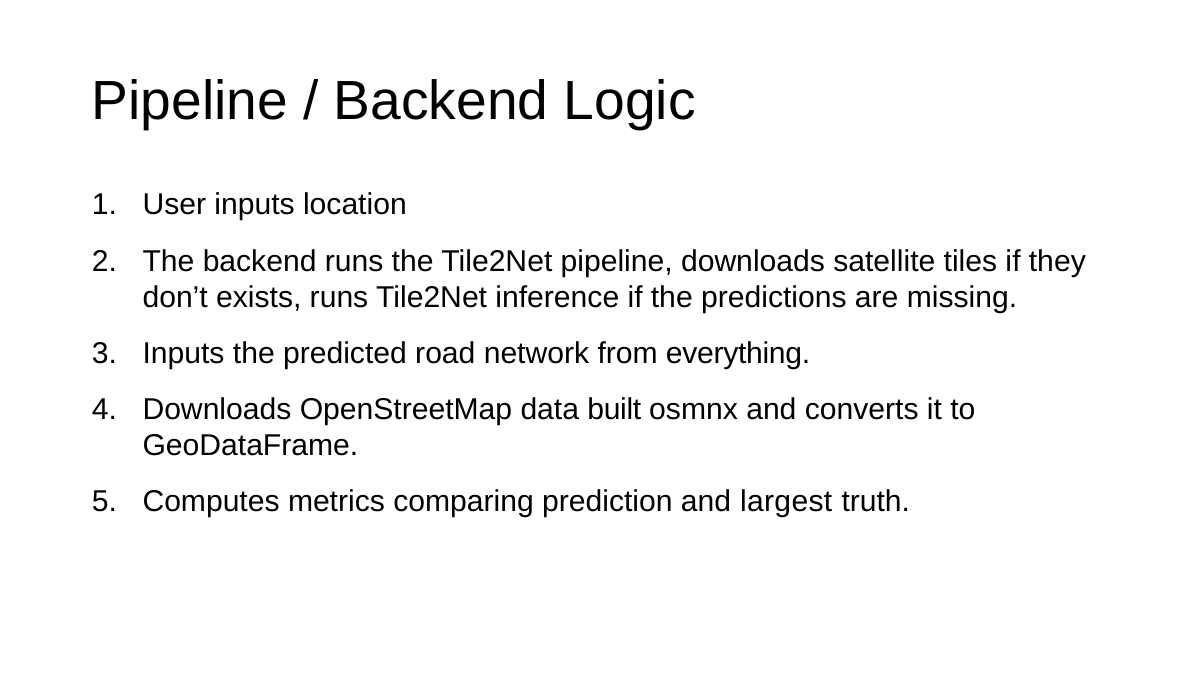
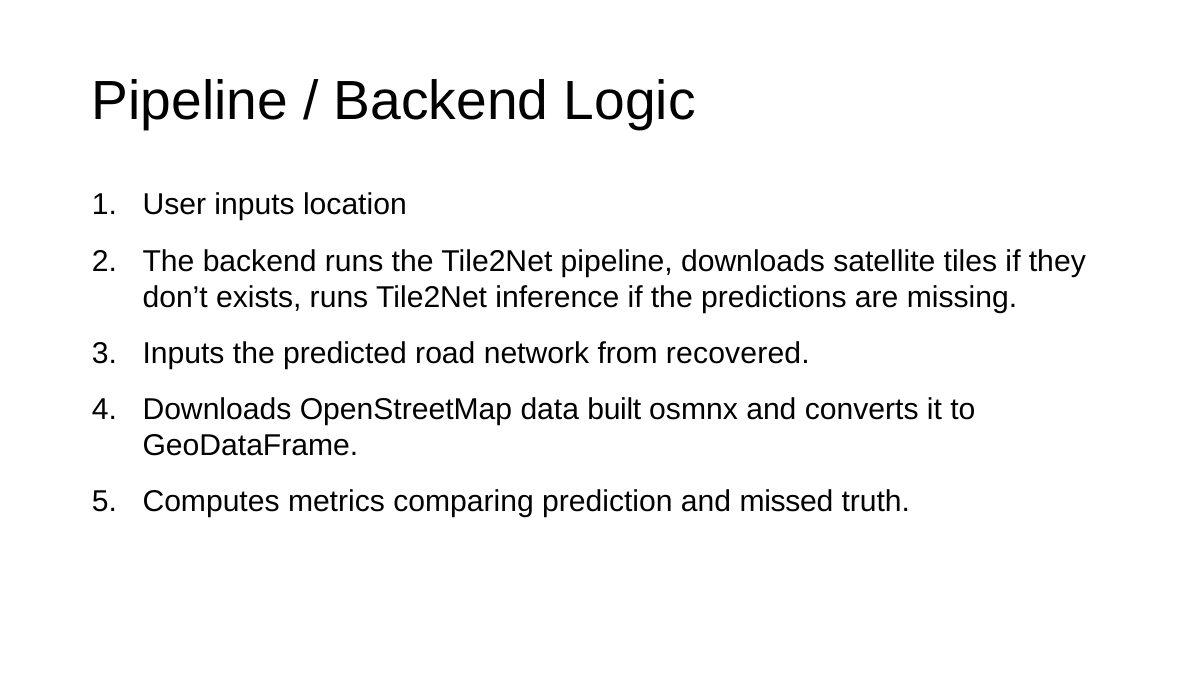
everything: everything -> recovered
largest: largest -> missed
